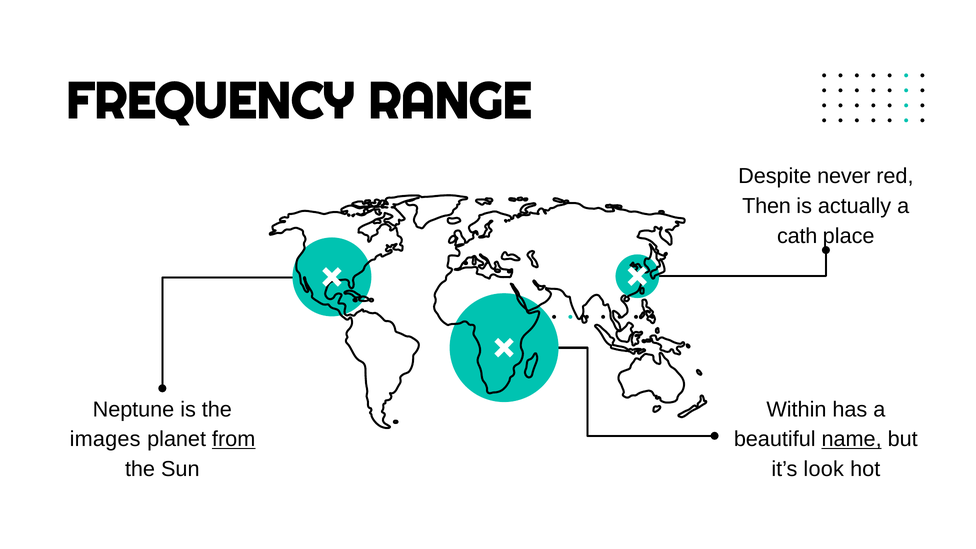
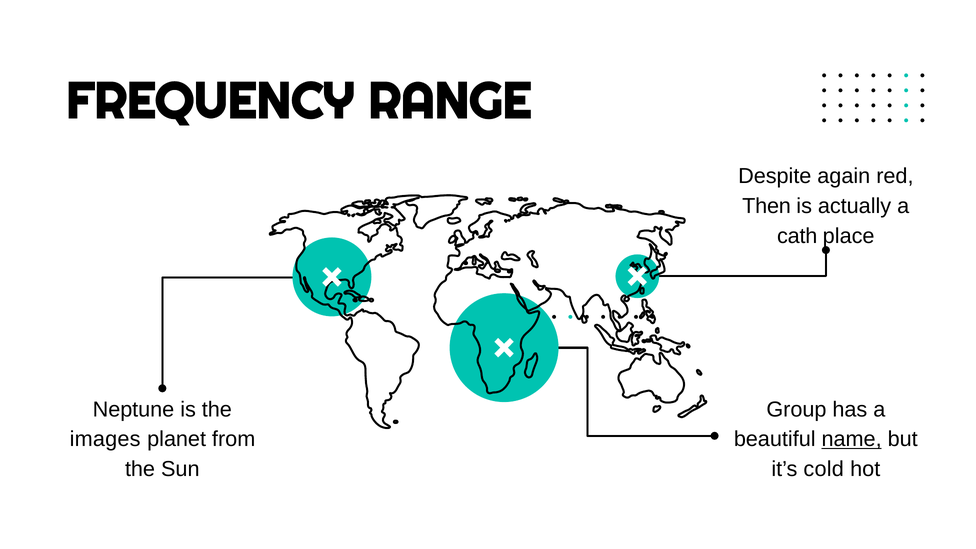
never: never -> again
Within: Within -> Group
from underline: present -> none
look: look -> cold
